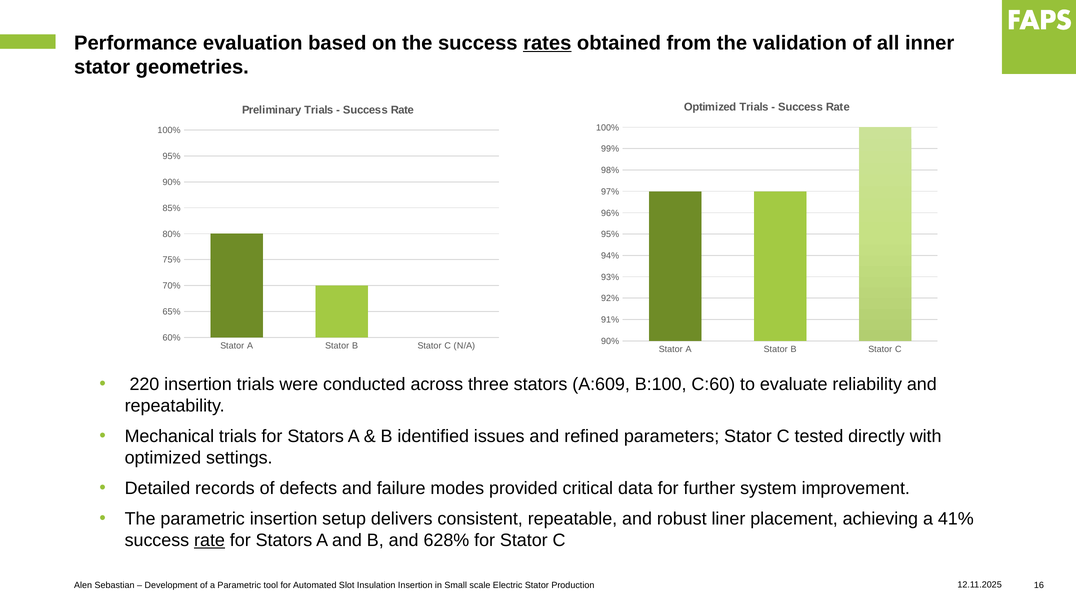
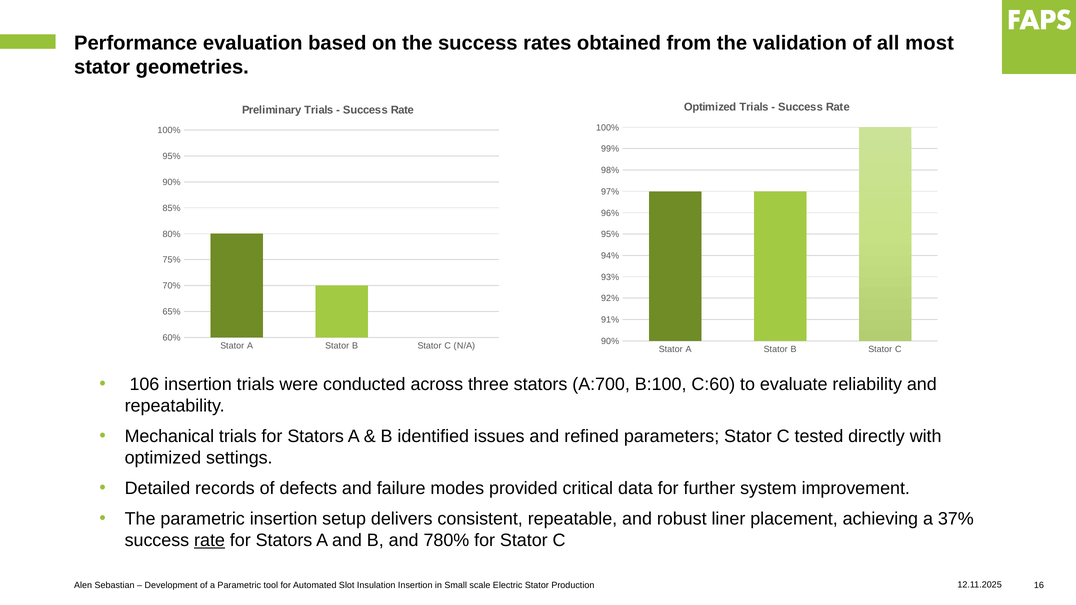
rates underline: present -> none
inner: inner -> most
220: 220 -> 106
A:609: A:609 -> A:700
41%: 41% -> 37%
628%: 628% -> 780%
